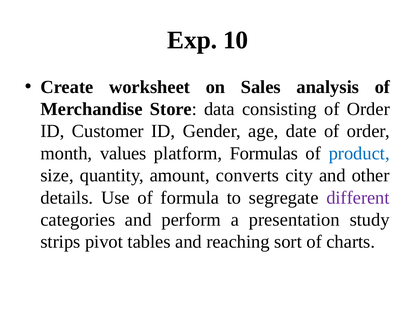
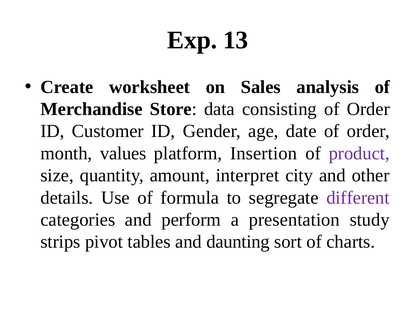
10: 10 -> 13
Formulas: Formulas -> Insertion
product colour: blue -> purple
converts: converts -> interpret
reaching: reaching -> daunting
